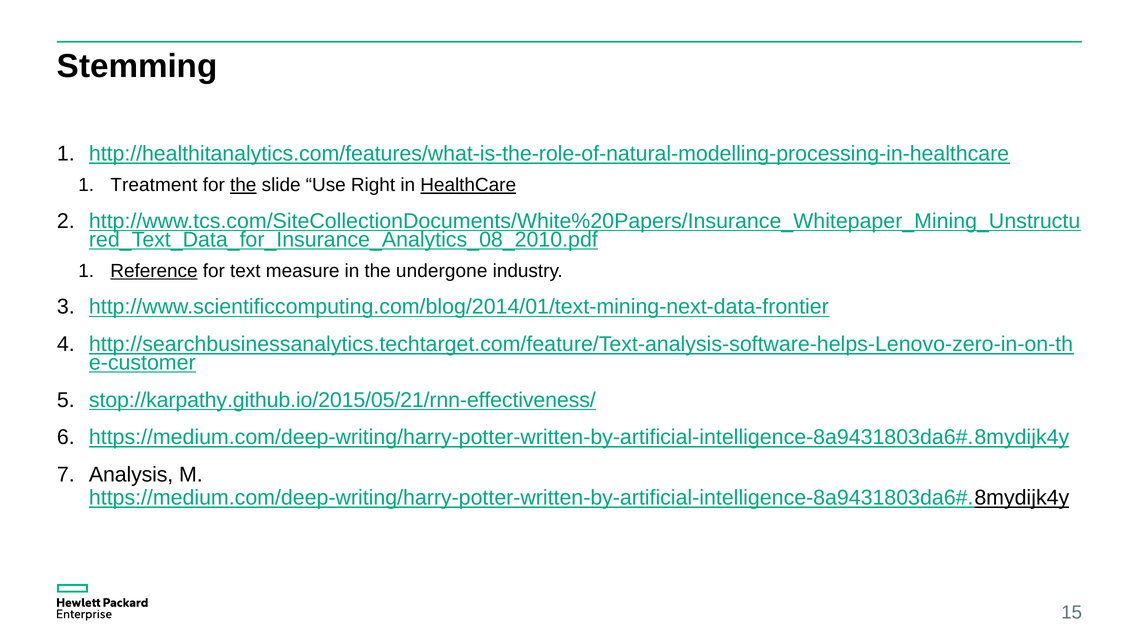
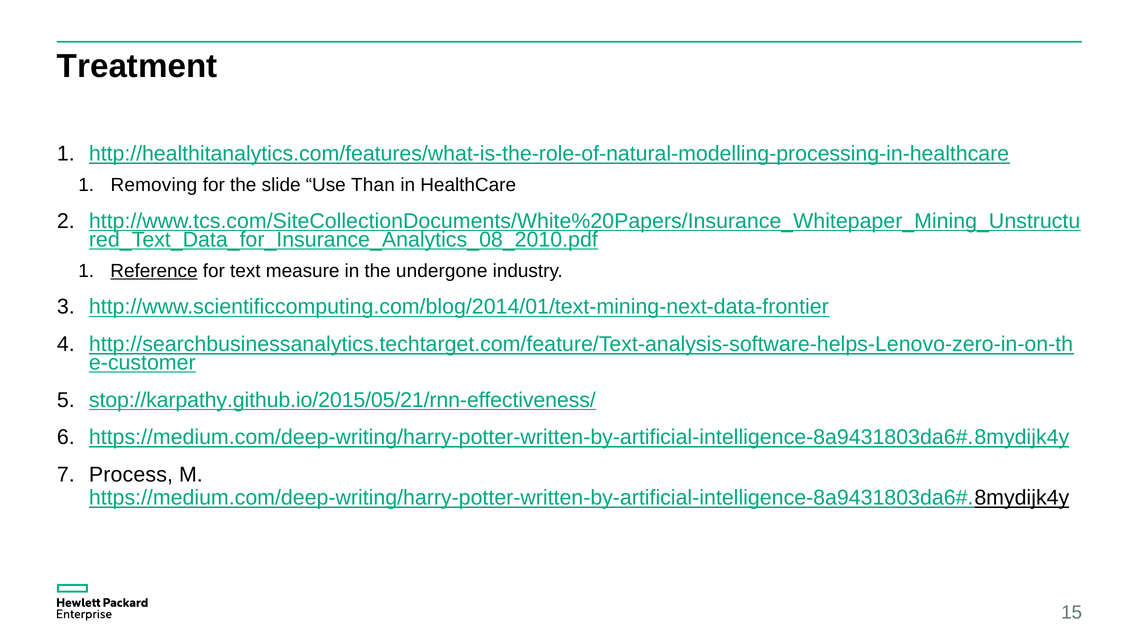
Stemming: Stemming -> Treatment
Treatment: Treatment -> Removing
the at (243, 185) underline: present -> none
Right: Right -> Than
HealthCare underline: present -> none
Analysis: Analysis -> Process
